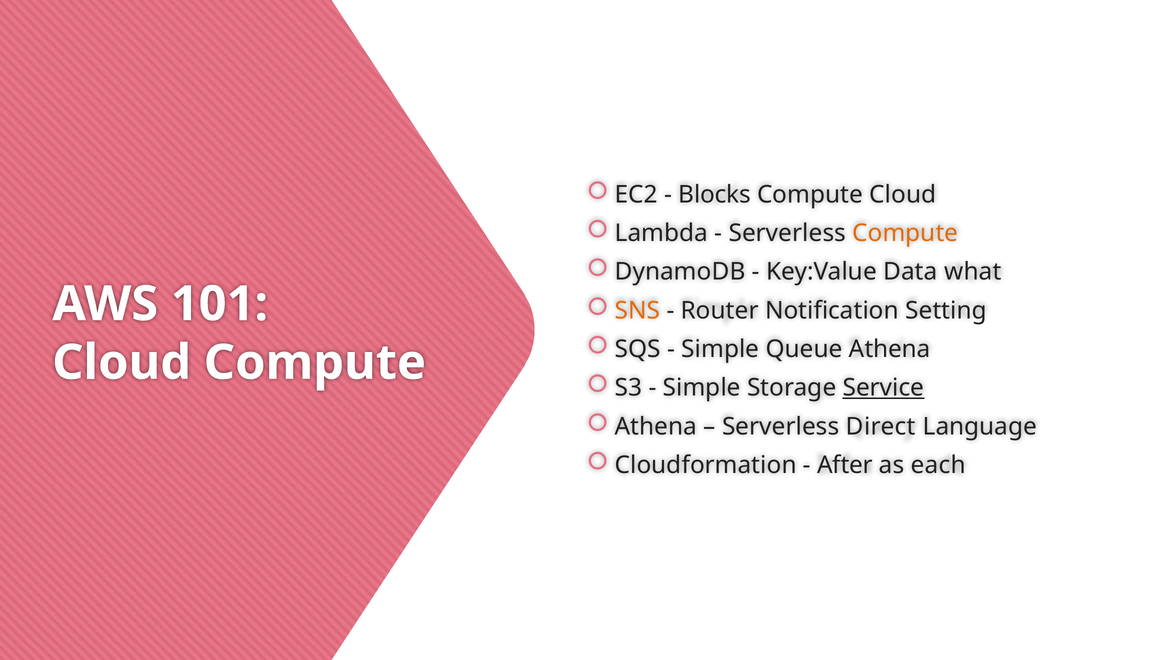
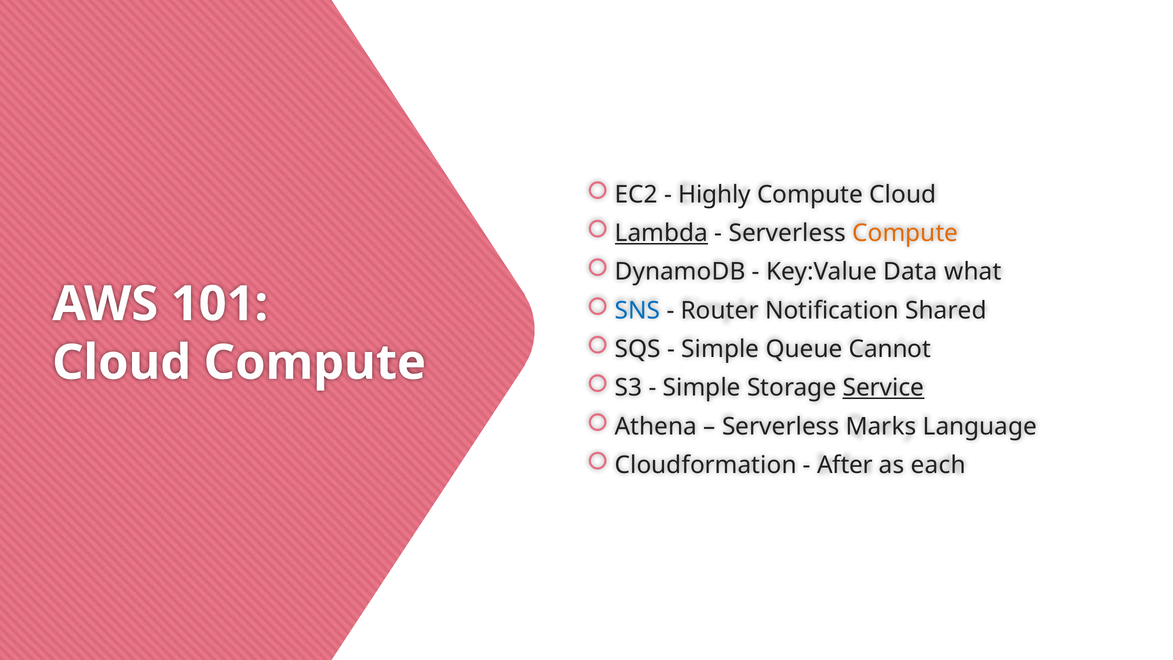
Blocks: Blocks -> Highly
Lambda underline: none -> present
SNS colour: orange -> blue
Setting: Setting -> Shared
Queue Athena: Athena -> Cannot
Direct: Direct -> Marks
